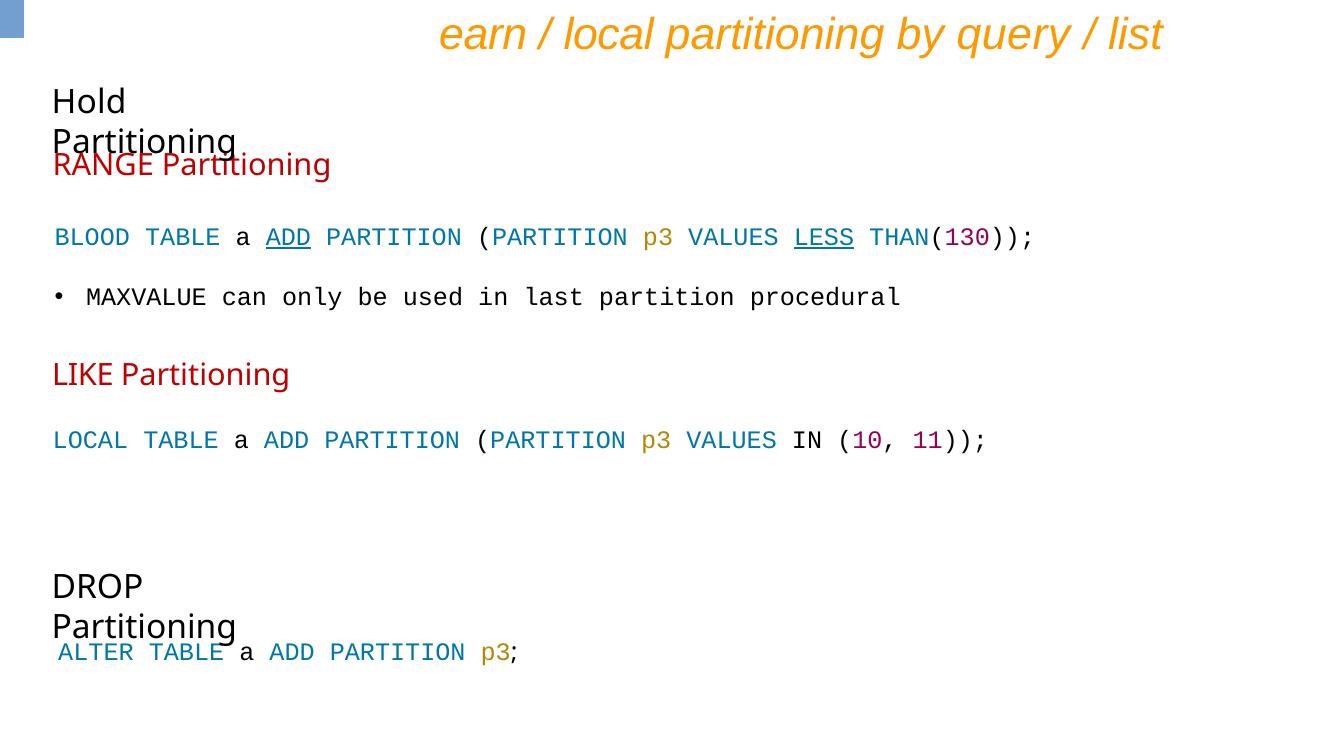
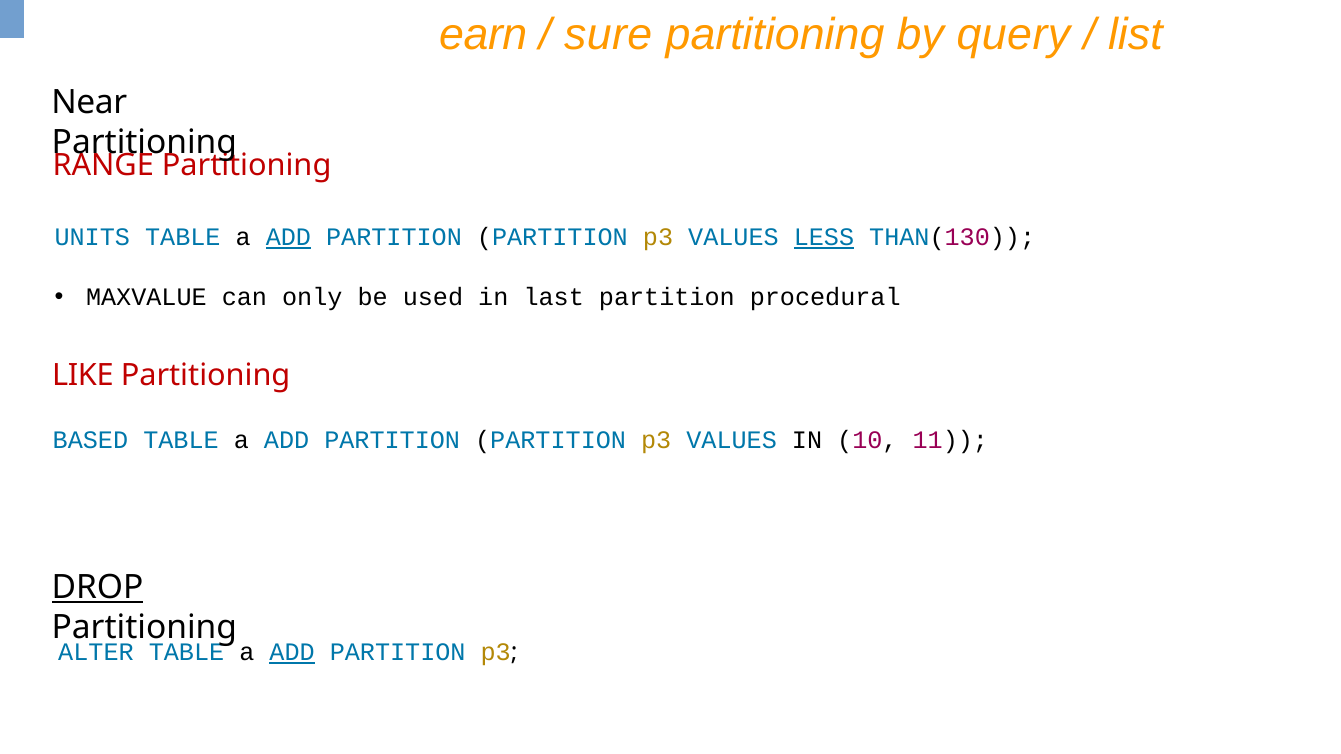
local at (609, 35): local -> sure
Hold: Hold -> Near
BLOOD: BLOOD -> UNITS
LOCAL at (90, 440): LOCAL -> BASED
DROP underline: none -> present
ADD at (292, 652) underline: none -> present
